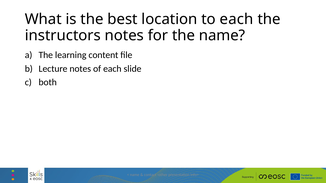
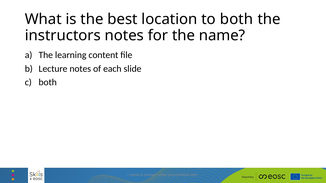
to each: each -> both
